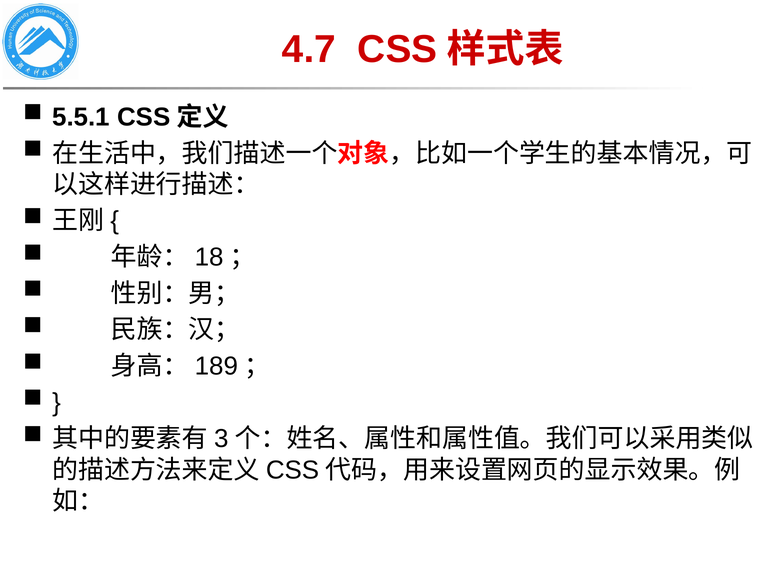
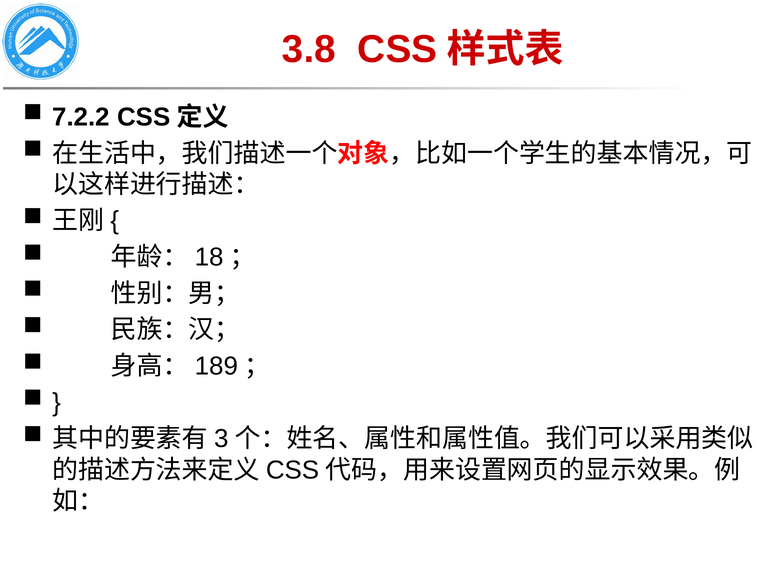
4.7: 4.7 -> 3.8
5.5.1: 5.5.1 -> 7.2.2
